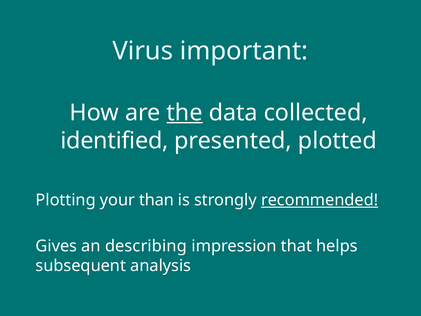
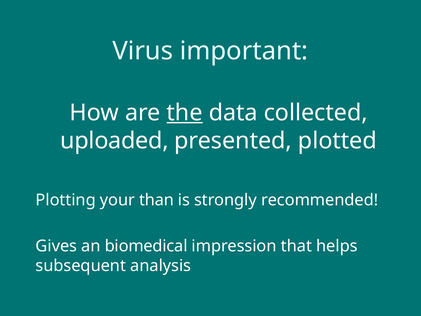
identified: identified -> uploaded
recommended underline: present -> none
describing: describing -> biomedical
